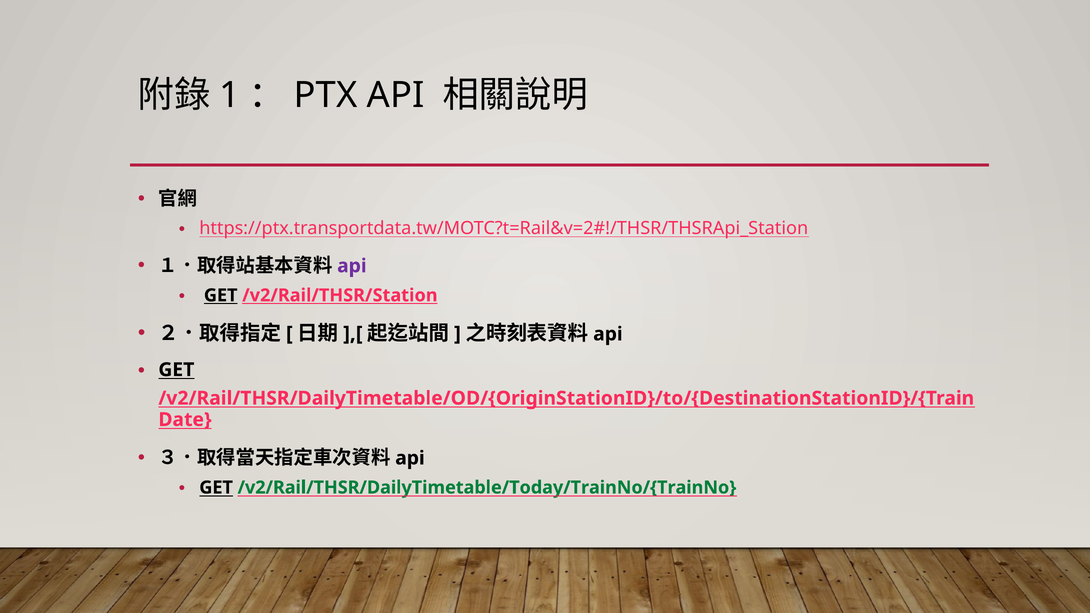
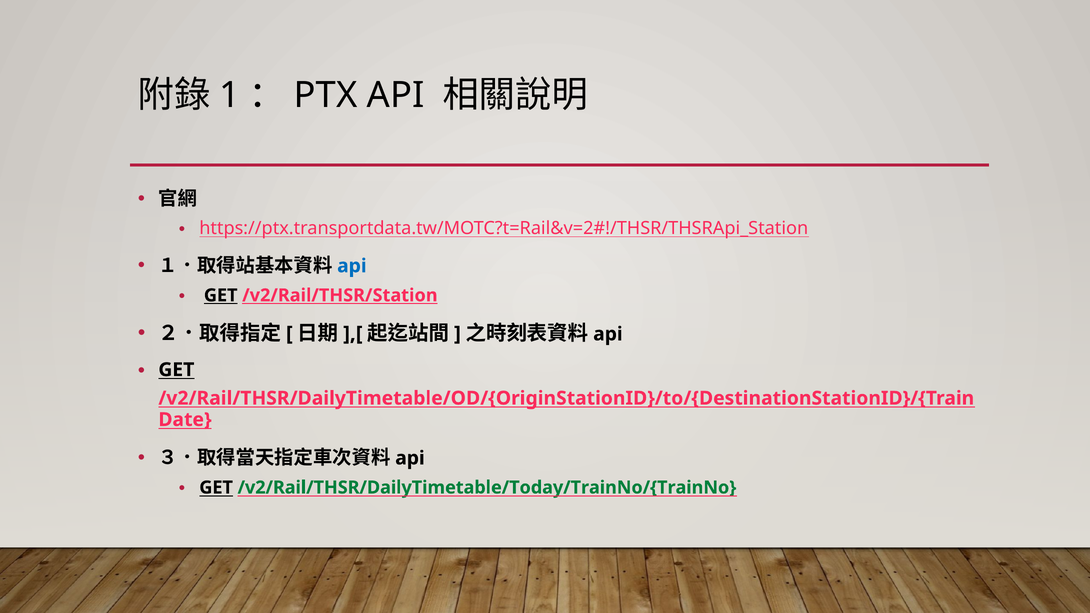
api at (352, 266) colour: purple -> blue
